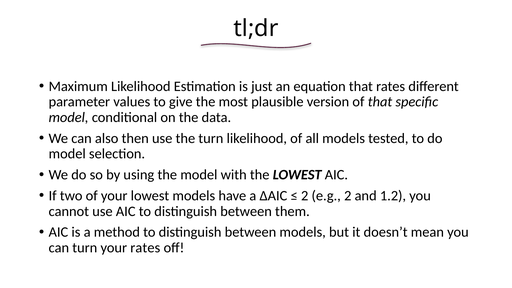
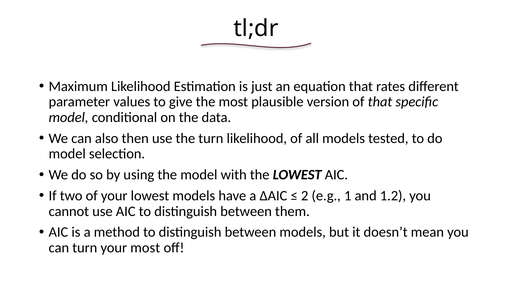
e.g 2: 2 -> 1
your rates: rates -> most
